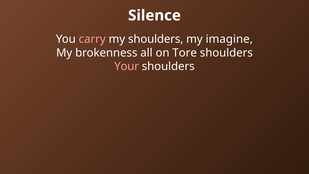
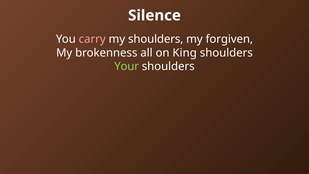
imagine: imagine -> forgiven
Tore: Tore -> King
Your colour: pink -> light green
